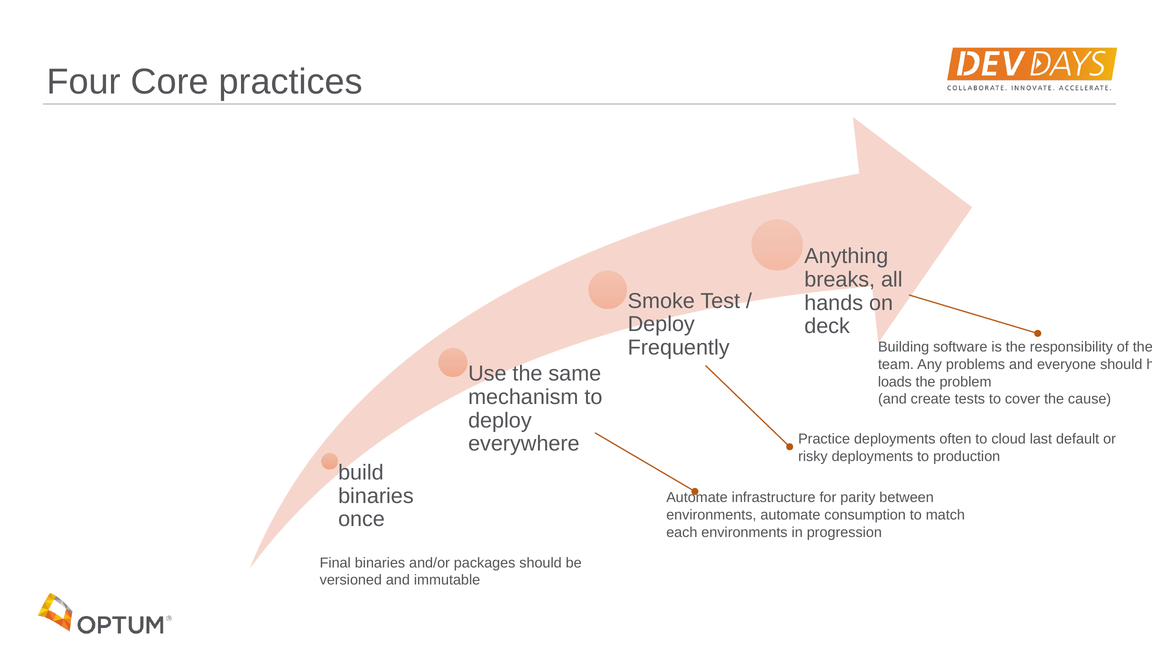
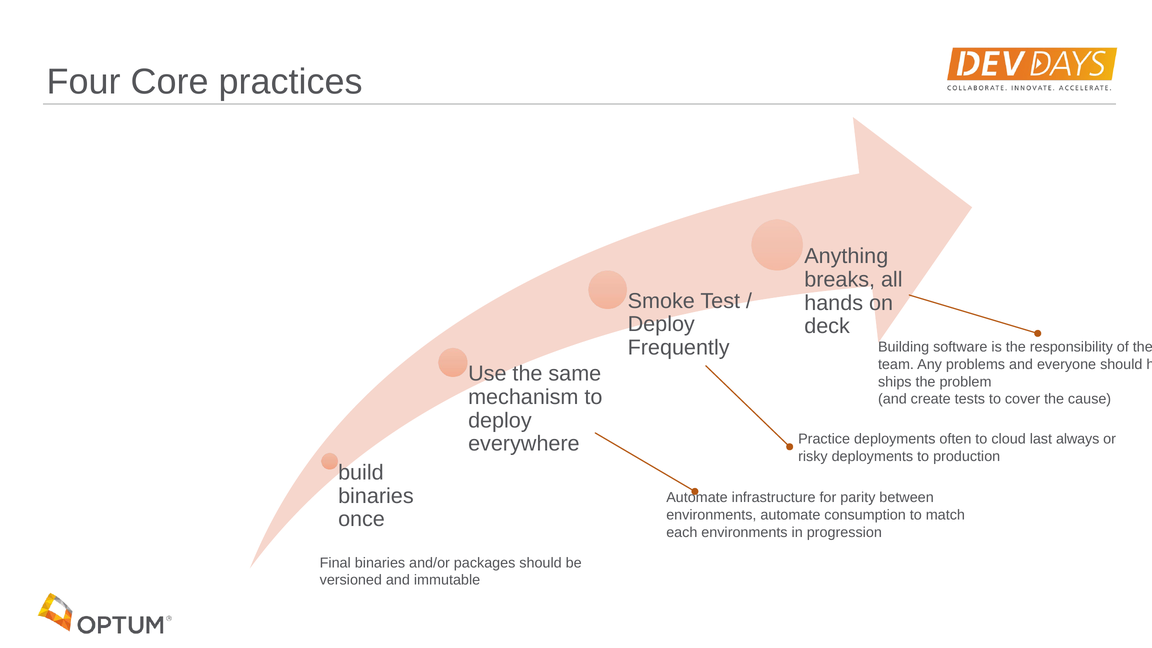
loads: loads -> ships
default: default -> always
